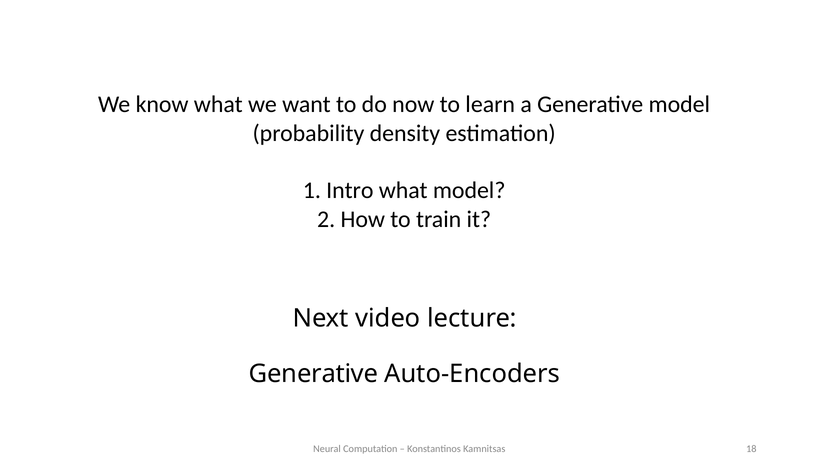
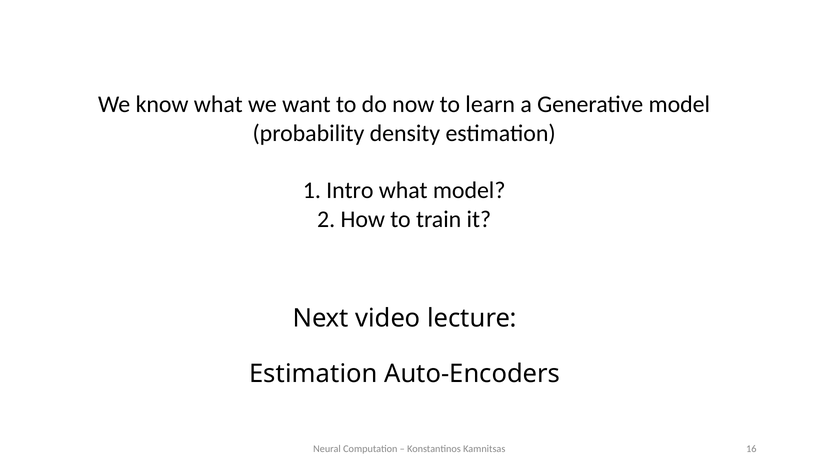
Generative at (314, 373): Generative -> Estimation
18: 18 -> 16
